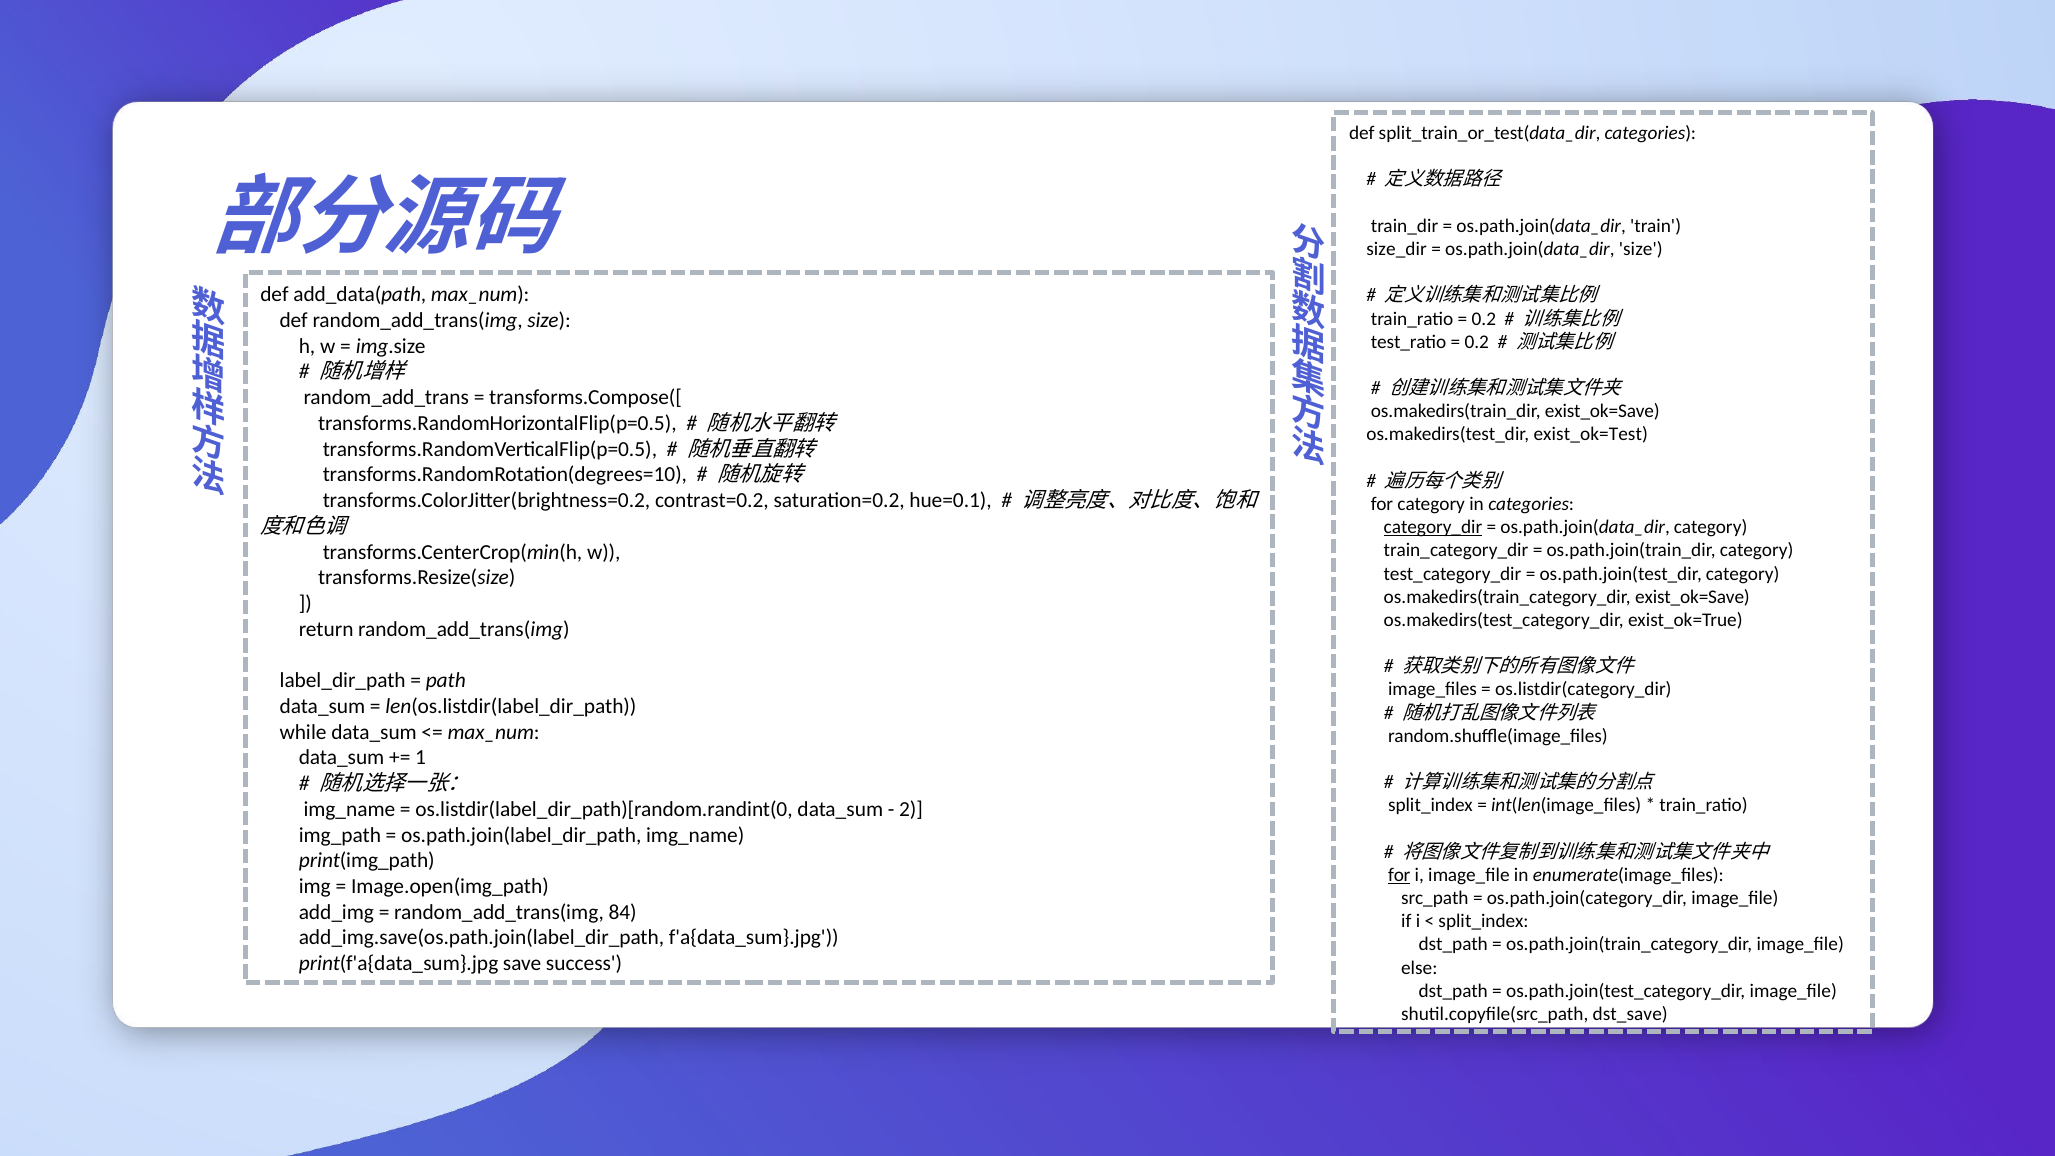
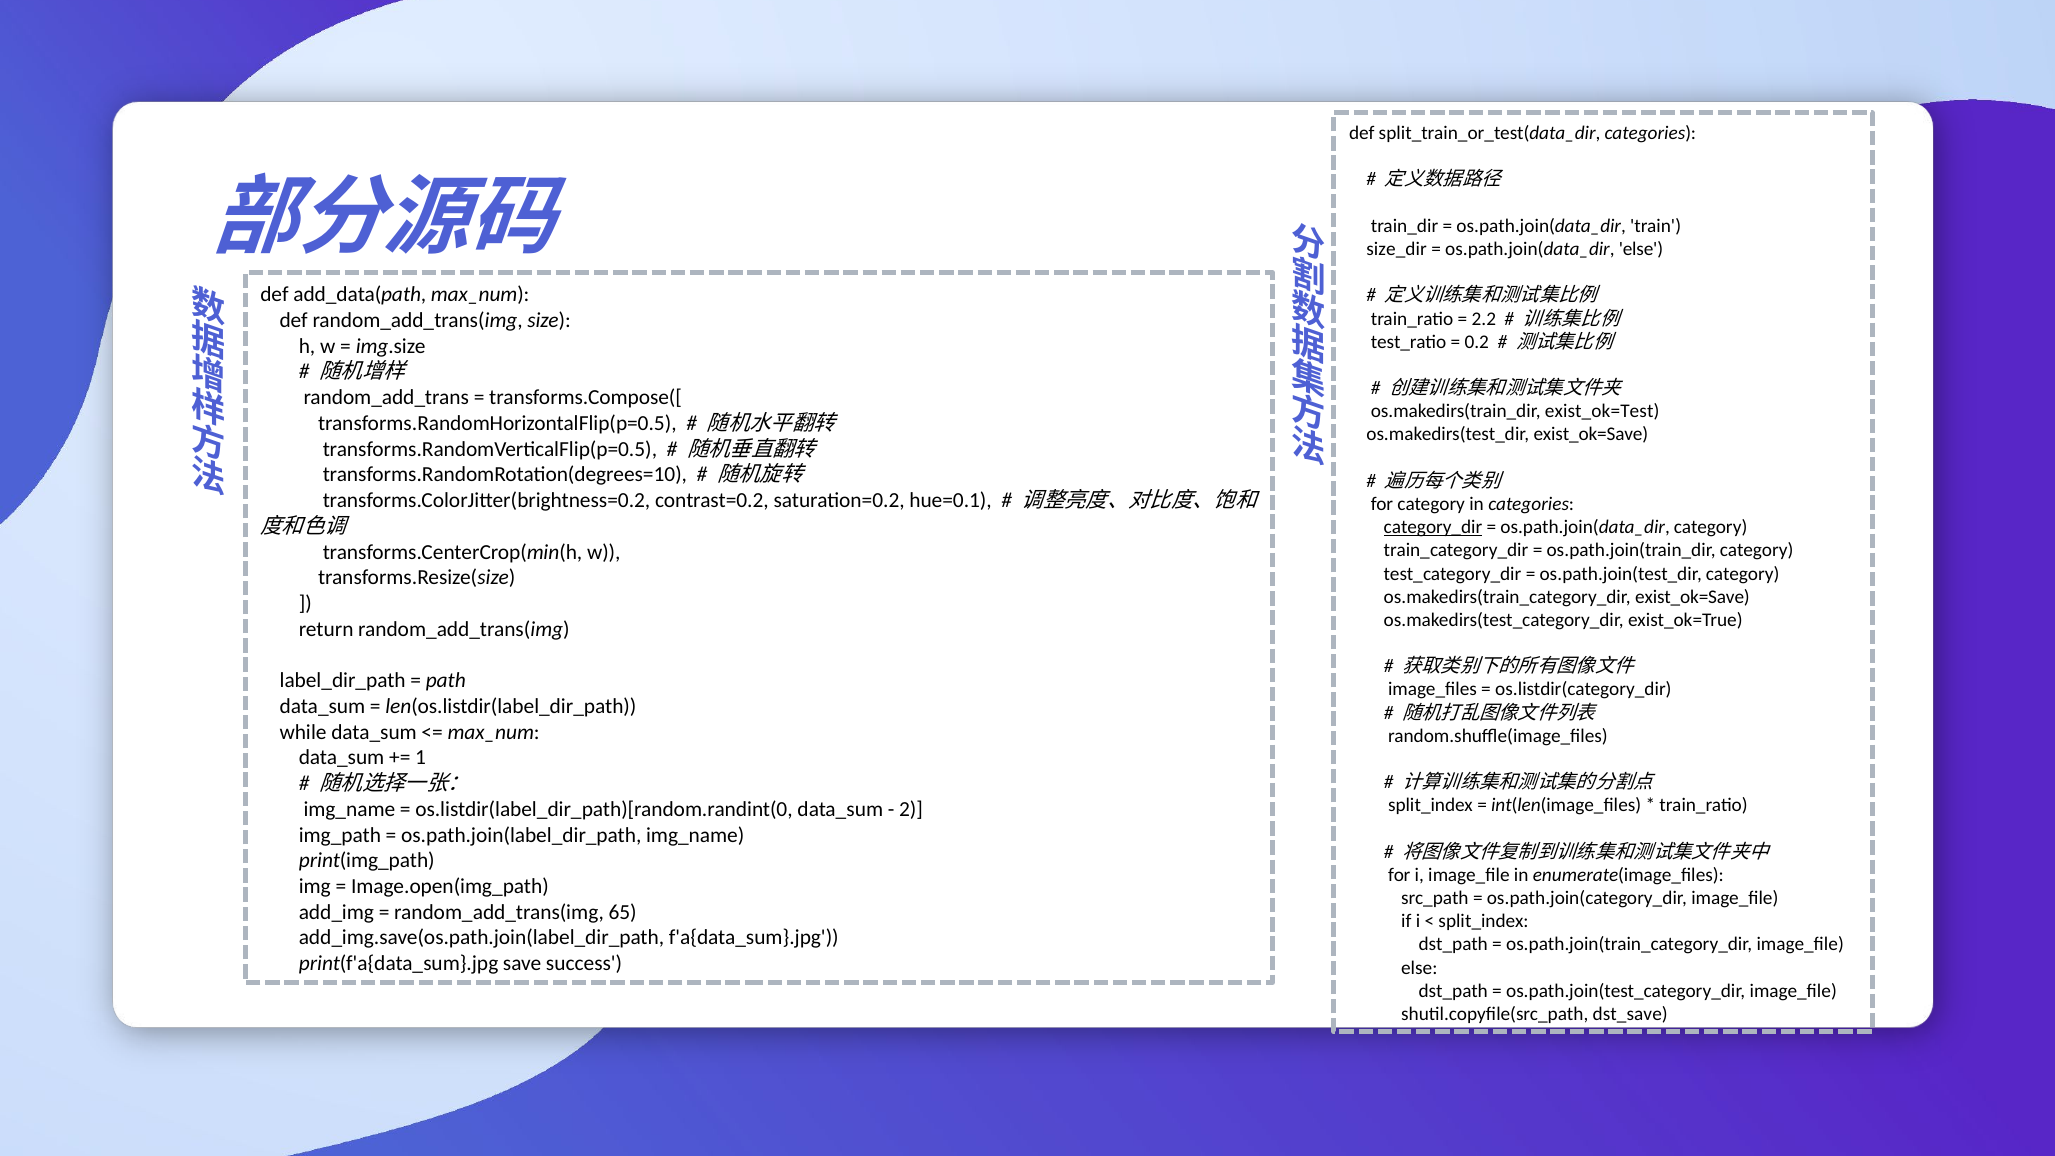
os.path.join(data_dir size: size -> else
0.2 at (1484, 319): 0.2 -> 2.2
os.makedirs(train_dir exist_ok=Save: exist_ok=Save -> exist_ok=Test
os.makedirs(test_dir exist_ok=Test: exist_ok=Test -> exist_ok=Save
for at (1399, 875) underline: present -> none
84: 84 -> 65
